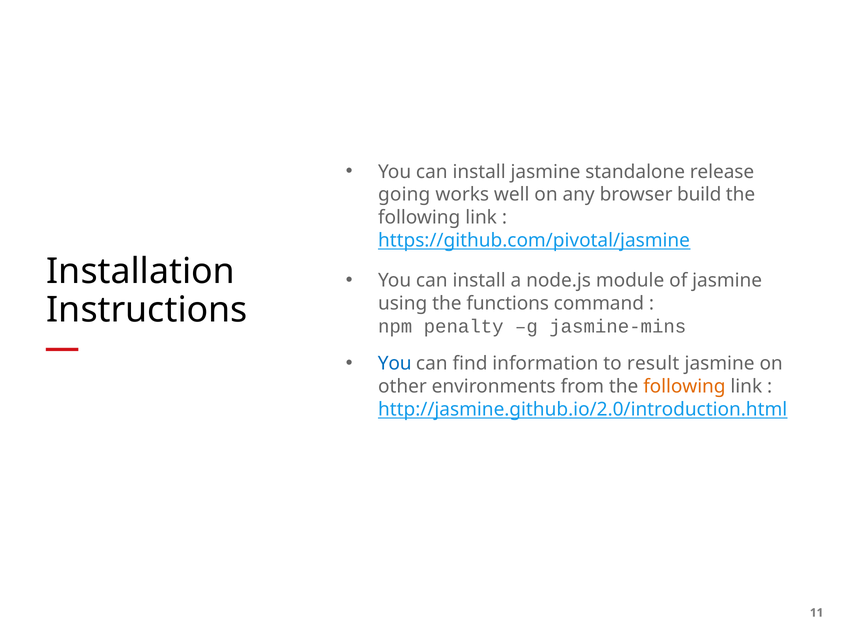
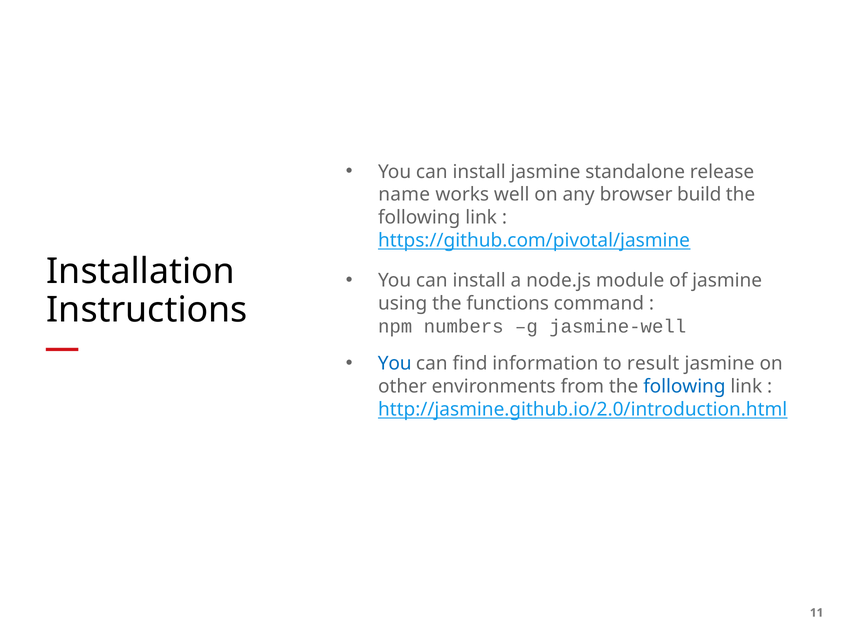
going: going -> name
penalty: penalty -> numbers
jasmine-mins: jasmine-mins -> jasmine-well
following at (684, 387) colour: orange -> blue
